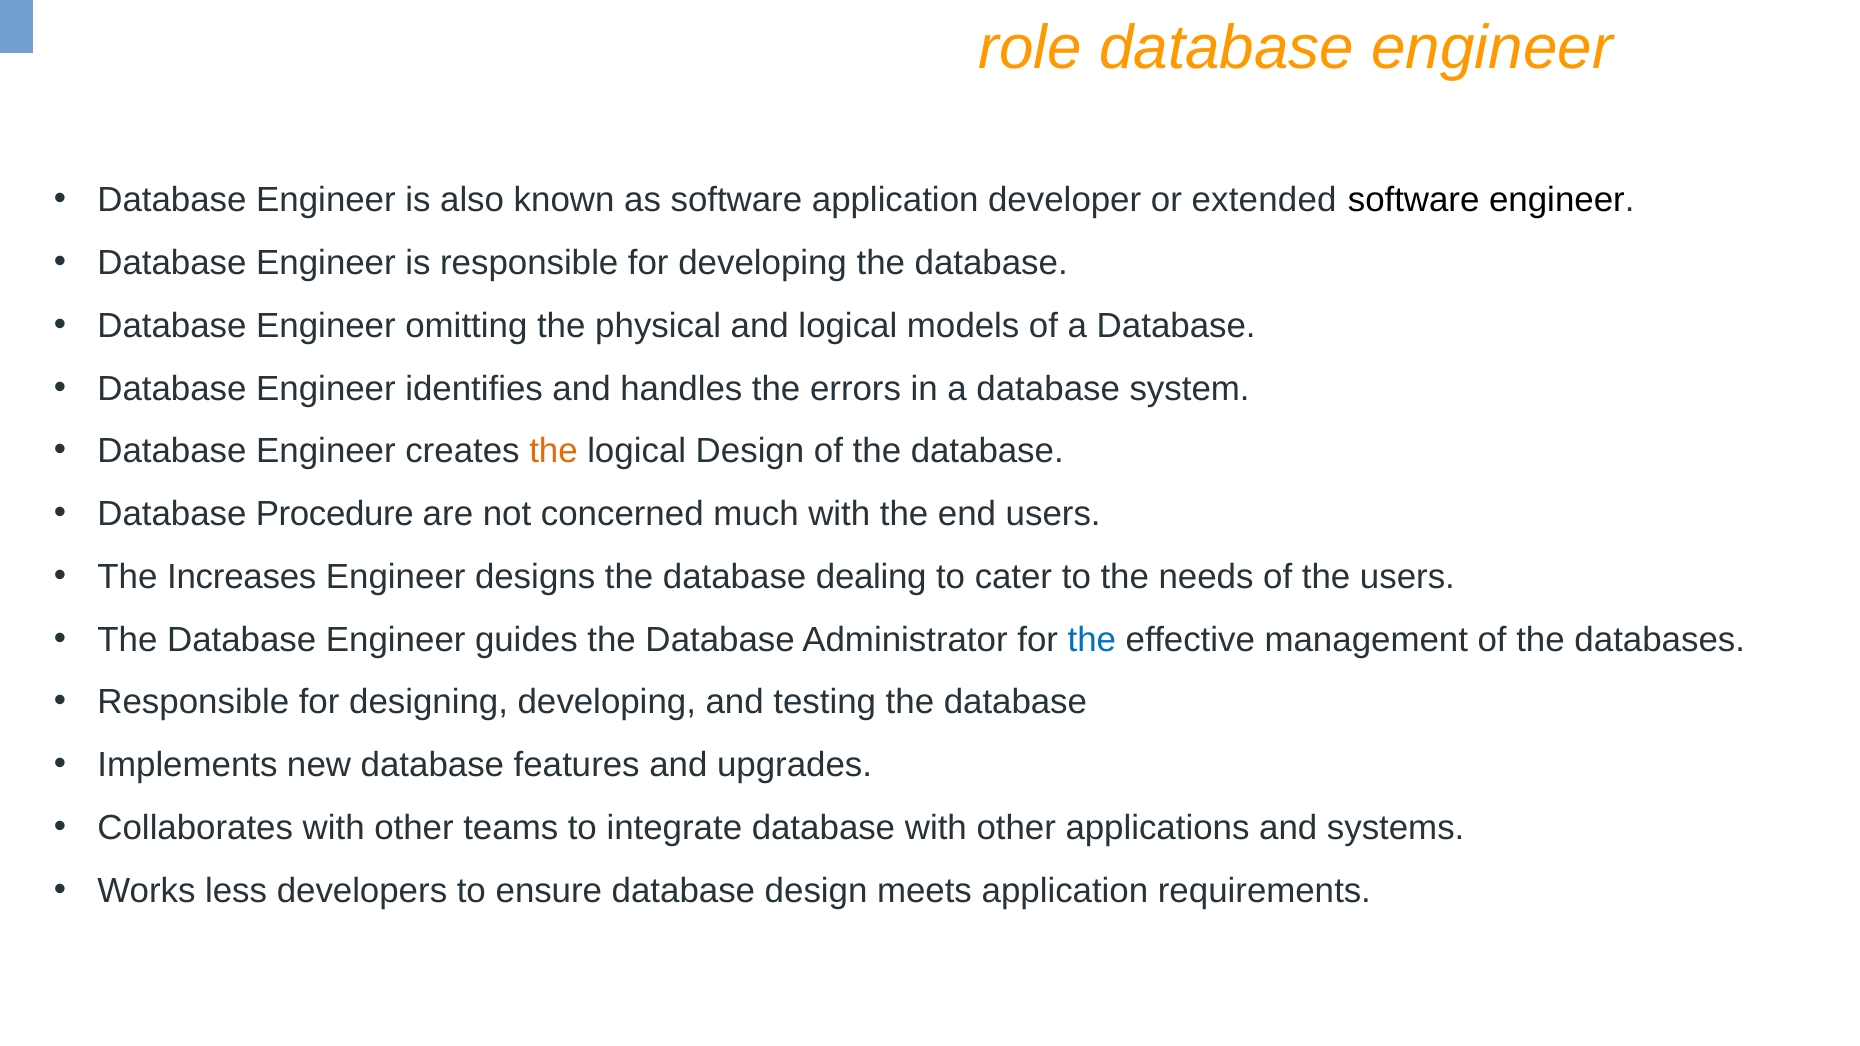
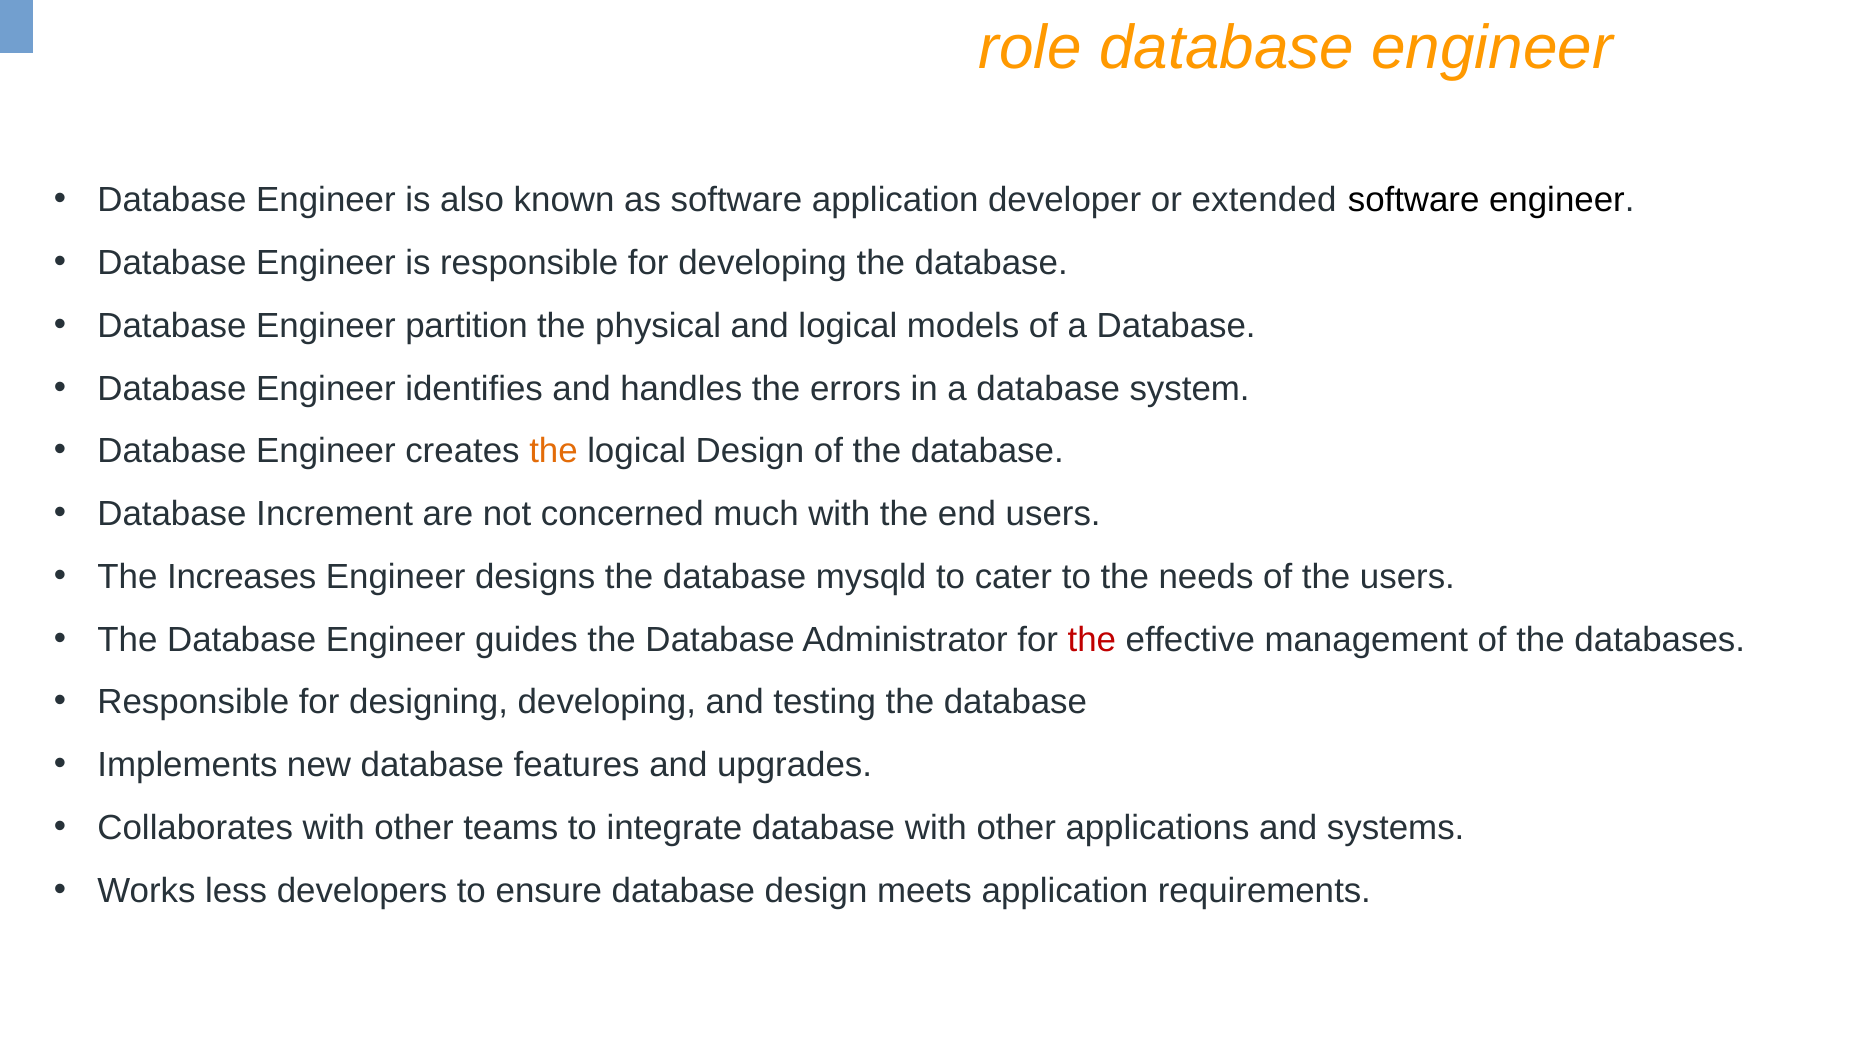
omitting: omitting -> partition
Procedure: Procedure -> Increment
dealing: dealing -> mysqld
the at (1092, 640) colour: blue -> red
